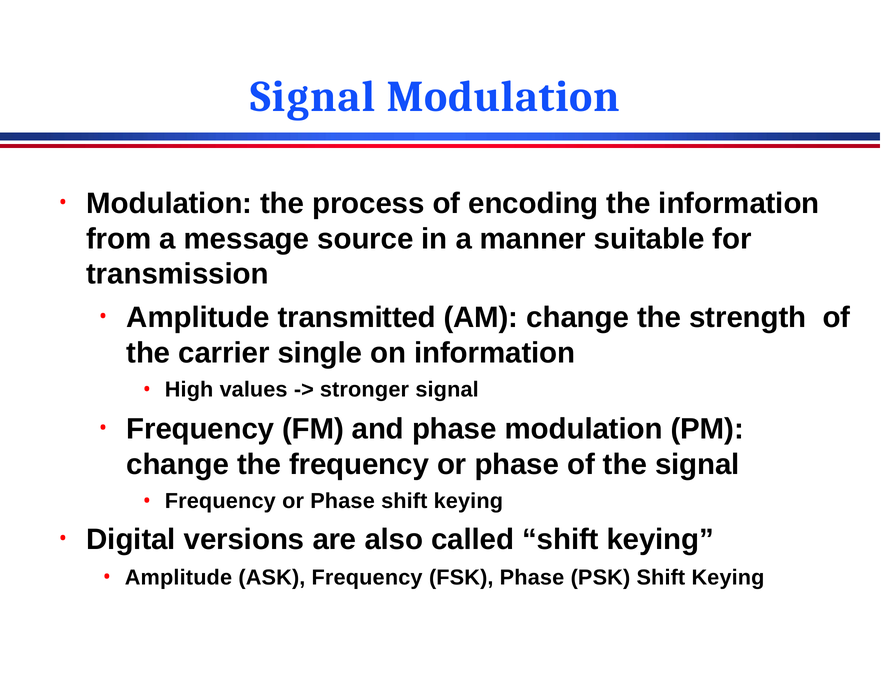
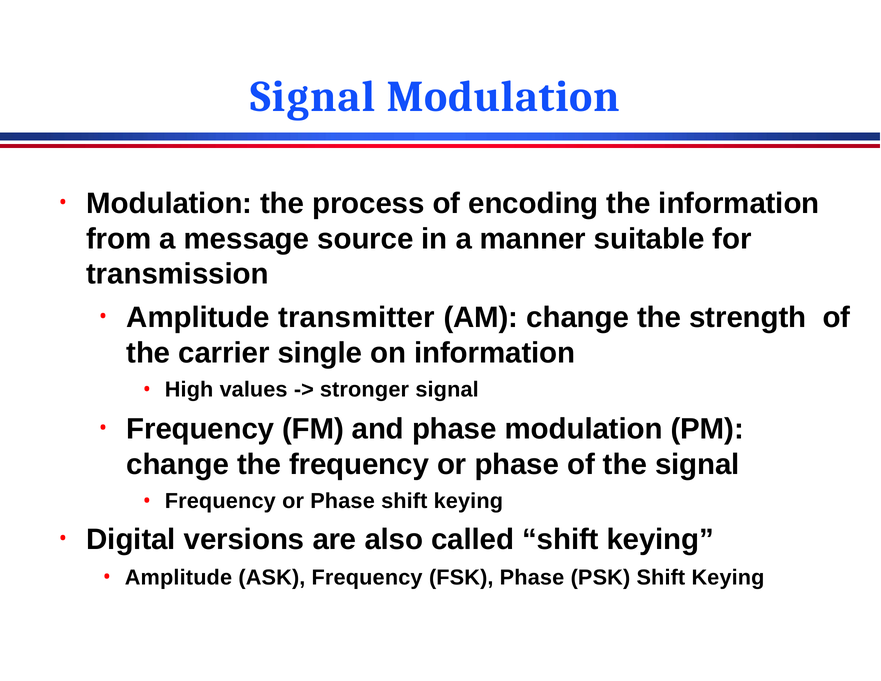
transmitted: transmitted -> transmitter
